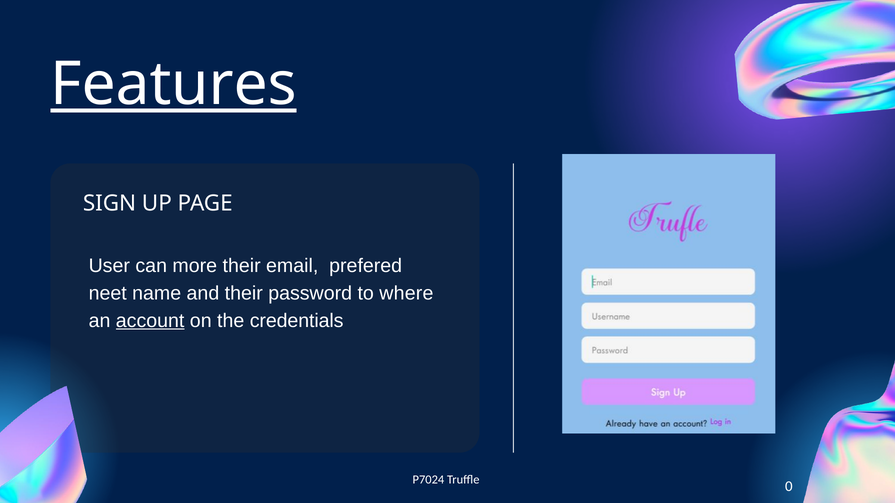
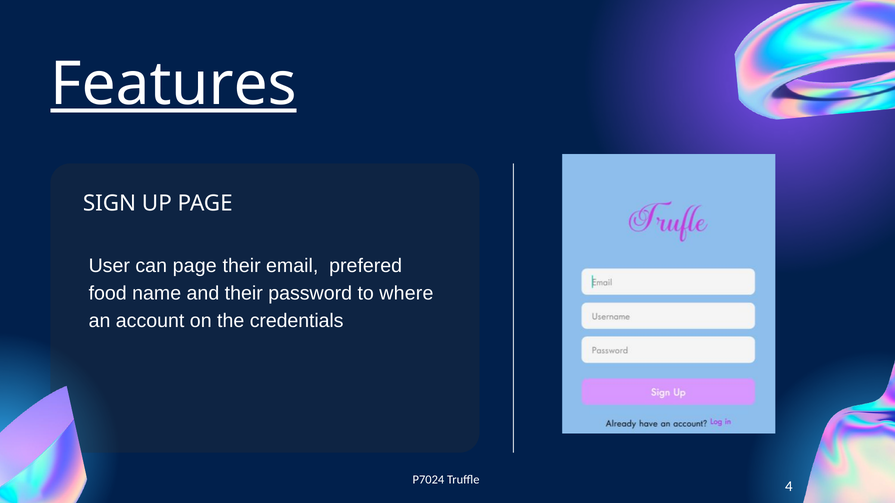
can more: more -> page
neet: neet -> food
account underline: present -> none
0: 0 -> 4
